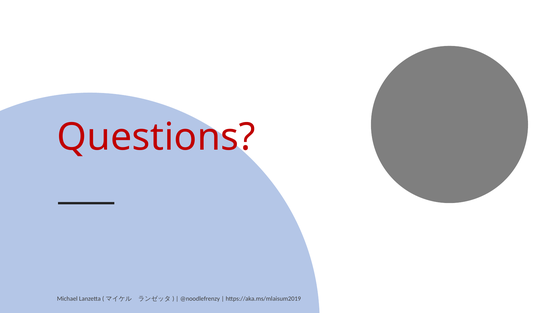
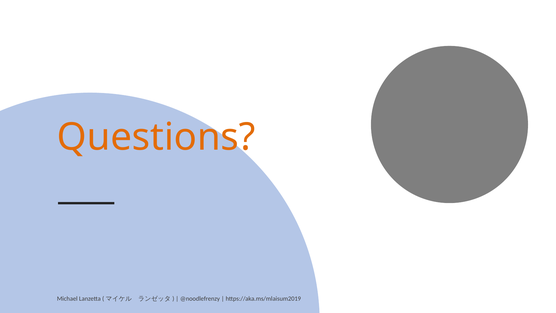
Questions colour: red -> orange
